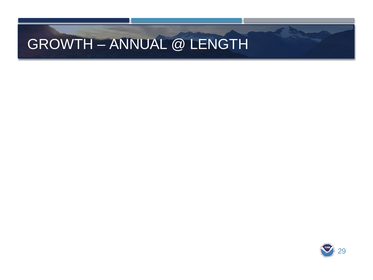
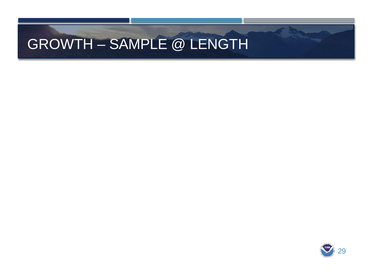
ANNUAL: ANNUAL -> SAMPLE
